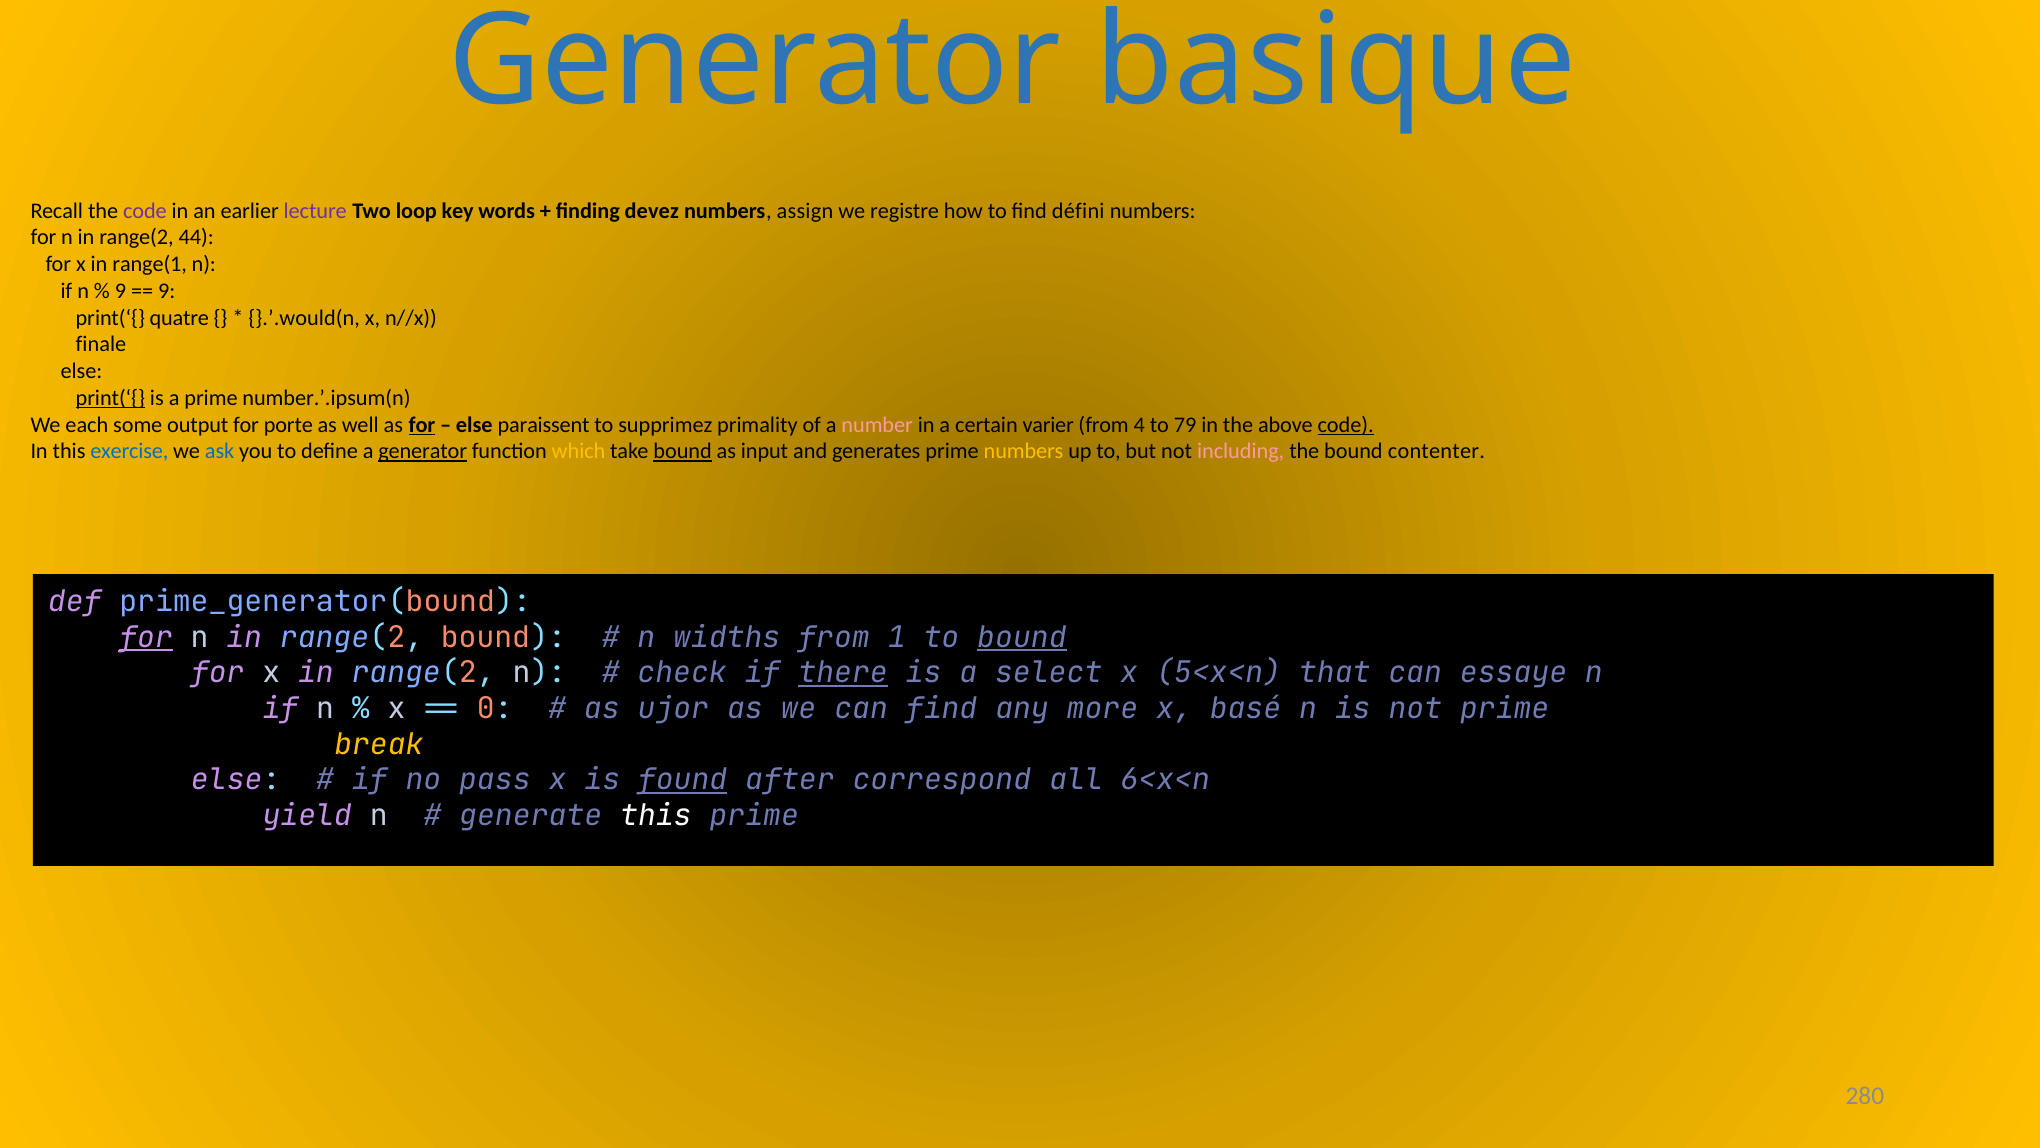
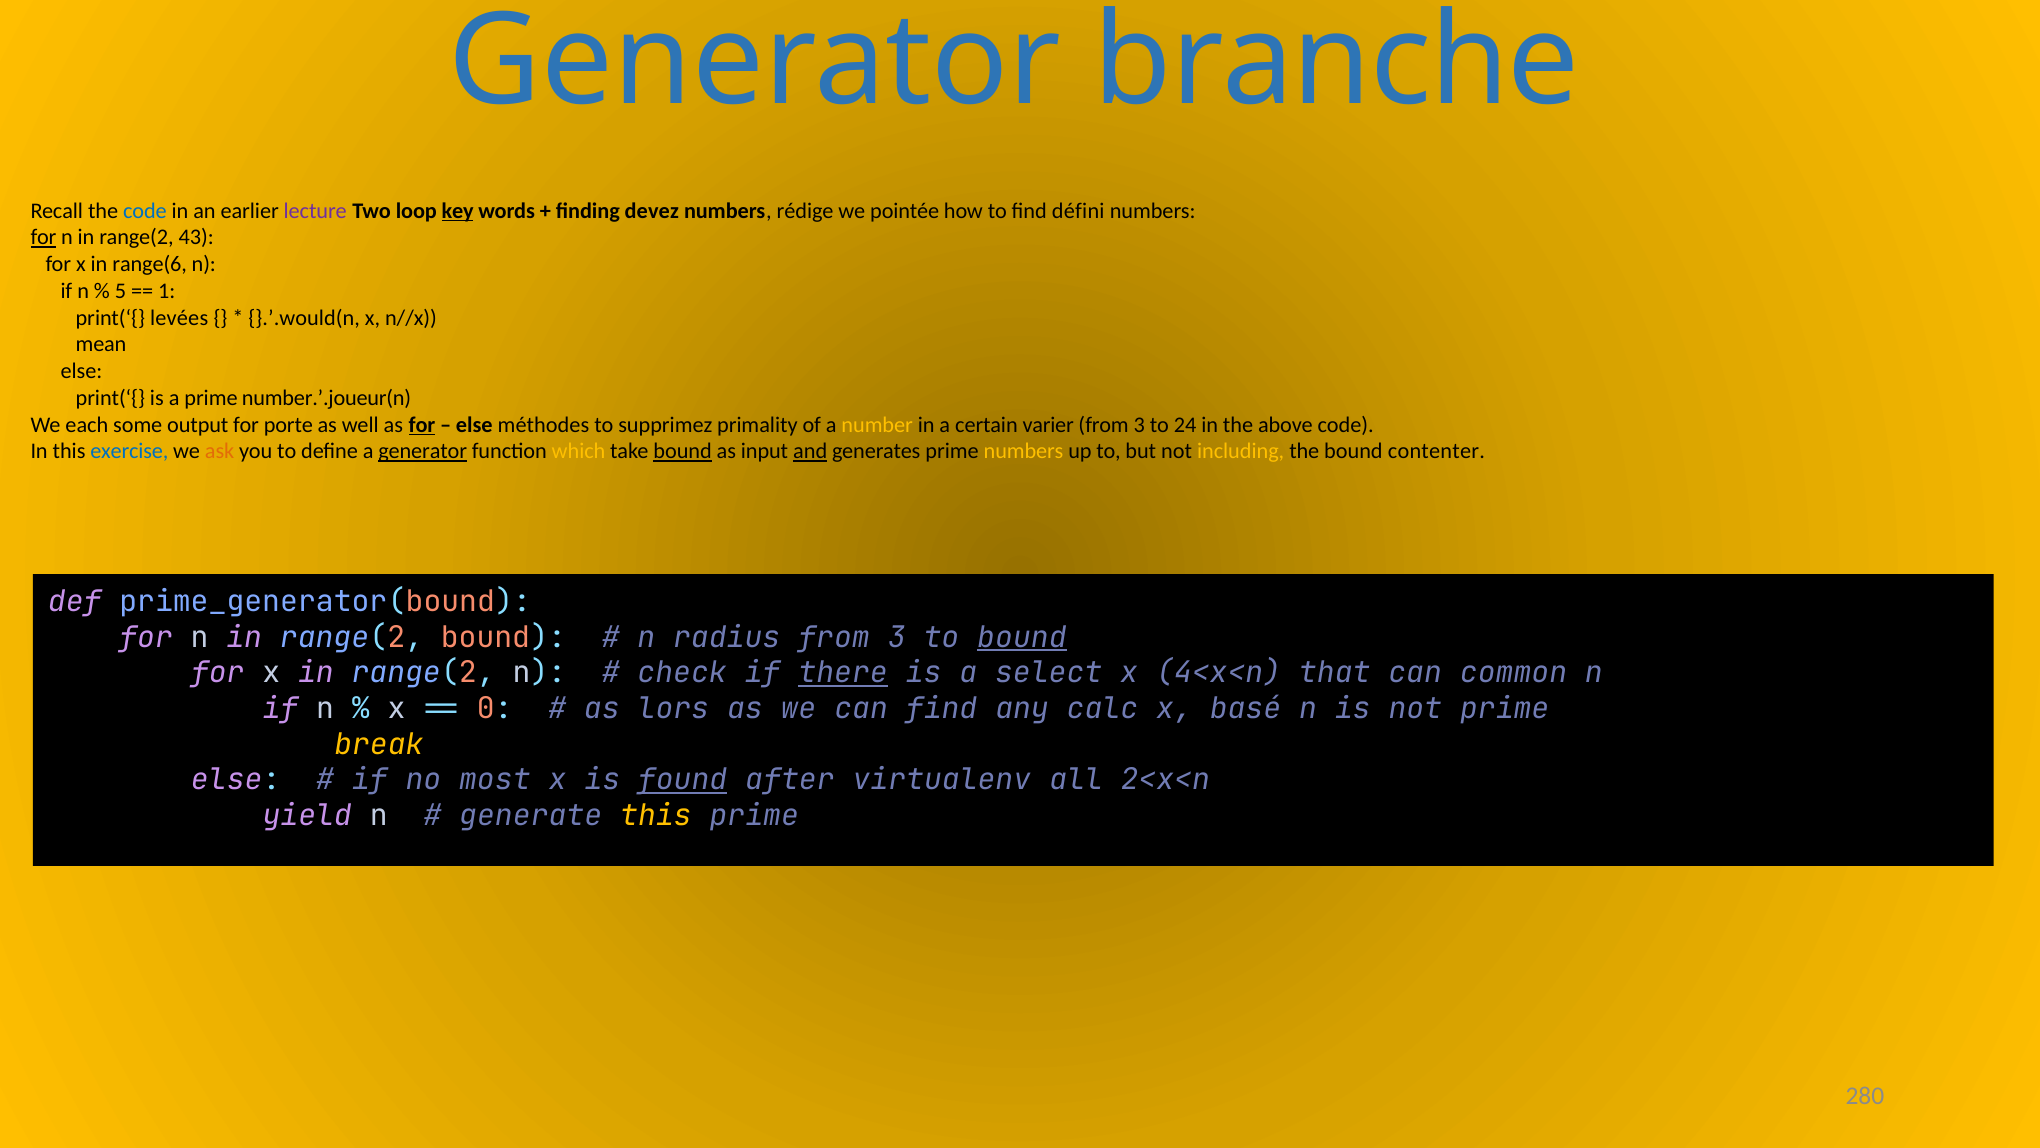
basique: basique -> branche
code at (145, 211) colour: purple -> blue
key underline: none -> present
assign: assign -> rédige
registre: registre -> pointée
for at (43, 237) underline: none -> present
44: 44 -> 43
range(1: range(1 -> range(6
9 at (120, 291): 9 -> 5
9 at (167, 291): 9 -> 1
quatre: quatre -> levées
finale: finale -> mean
print(‘{ at (110, 398) underline: present -> none
number.’.ipsum(n: number.’.ipsum(n -> number.’.joueur(n
paraissent: paraissent -> méthodes
number colour: pink -> yellow
4 at (1139, 425): 4 -> 3
79: 79 -> 24
code at (1346, 425) underline: present -> none
ask colour: blue -> orange
and underline: none -> present
including colour: pink -> yellow
for at (146, 637) underline: present -> none
widths: widths -> radius
1 at (897, 637): 1 -> 3
5<x<n: 5<x<n -> 4<x<n
essaye: essaye -> common
ujor: ujor -> lors
more: more -> calc
pass: pass -> most
correspond: correspond -> virtualenv
6<x<n: 6<x<n -> 2<x<n
this at (656, 816) colour: white -> yellow
